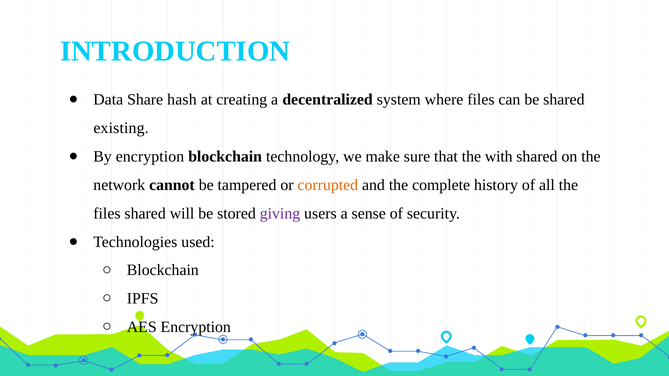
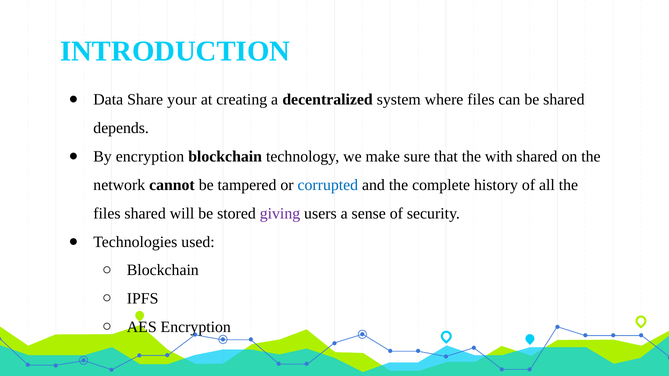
hash: hash -> your
existing: existing -> depends
corrupted colour: orange -> blue
